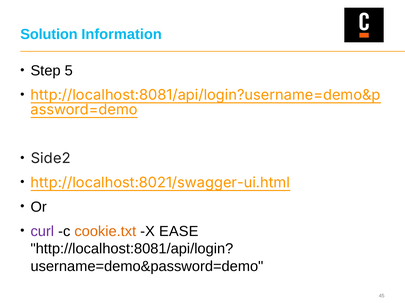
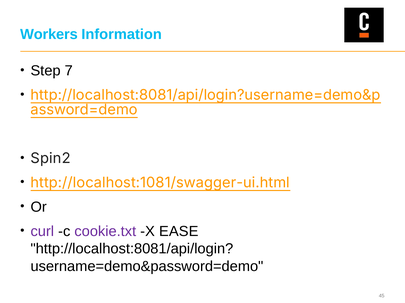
Solution: Solution -> Workers
5: 5 -> 7
Side2: Side2 -> Spin2
http://localhost:8021/swagger-ui.html: http://localhost:8021/swagger-ui.html -> http://localhost:1081/swagger-ui.html
cookie.txt colour: orange -> purple
